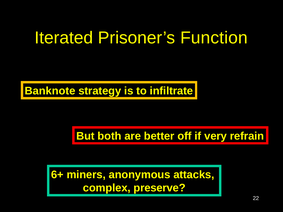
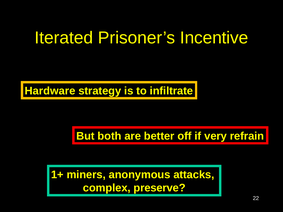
Function: Function -> Incentive
Banknote: Banknote -> Hardware
6+: 6+ -> 1+
